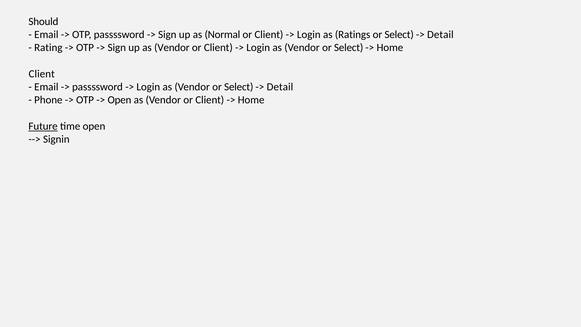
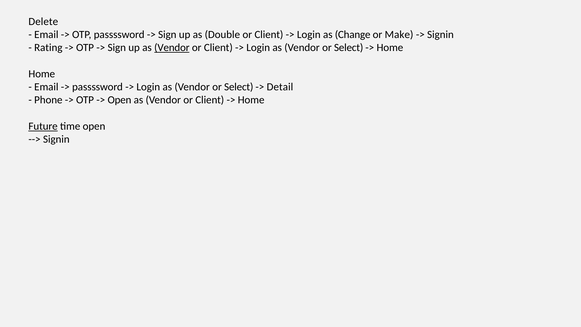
Should: Should -> Delete
Normal: Normal -> Double
Ratings: Ratings -> Change
Select at (399, 35): Select -> Make
Detail at (440, 35): Detail -> Signin
Vendor at (172, 48) underline: none -> present
Client at (42, 74): Client -> Home
